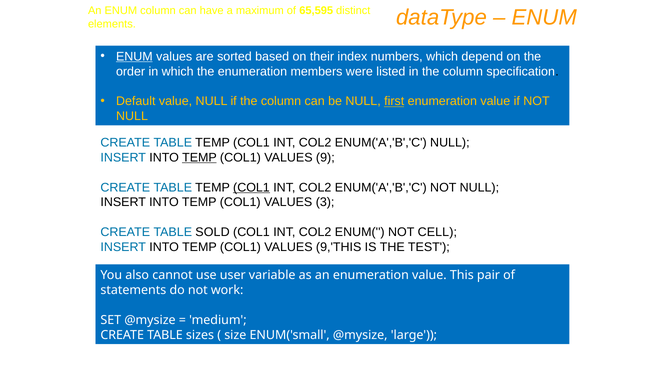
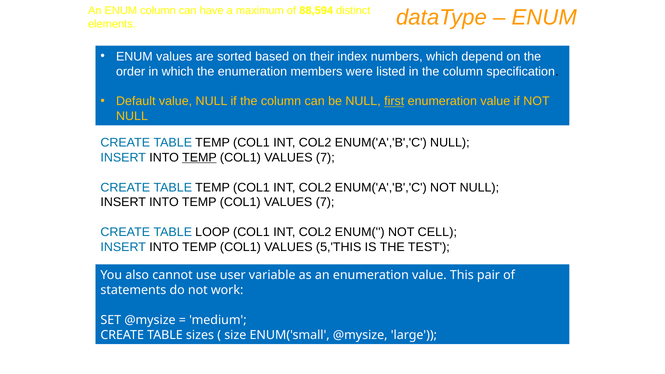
65,595: 65,595 -> 88,594
ENUM at (134, 57) underline: present -> none
9 at (325, 158): 9 -> 7
COL1 at (251, 187) underline: present -> none
3 at (325, 202): 3 -> 7
SOLD: SOLD -> LOOP
9,'THIS: 9,'THIS -> 5,'THIS
